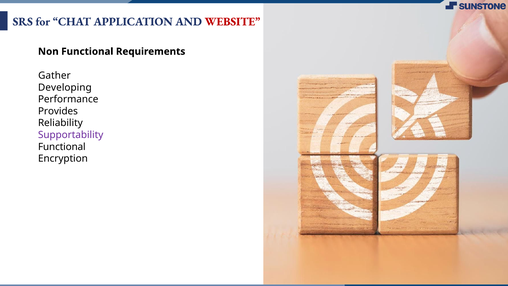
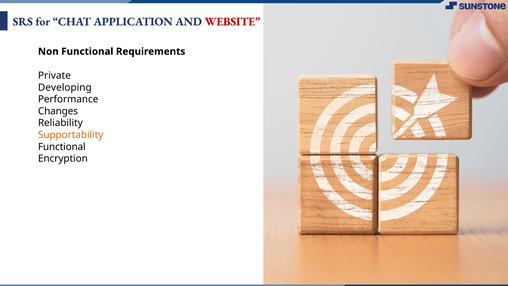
Gather: Gather -> Private
Provides: Provides -> Changes
Supportability colour: purple -> orange
